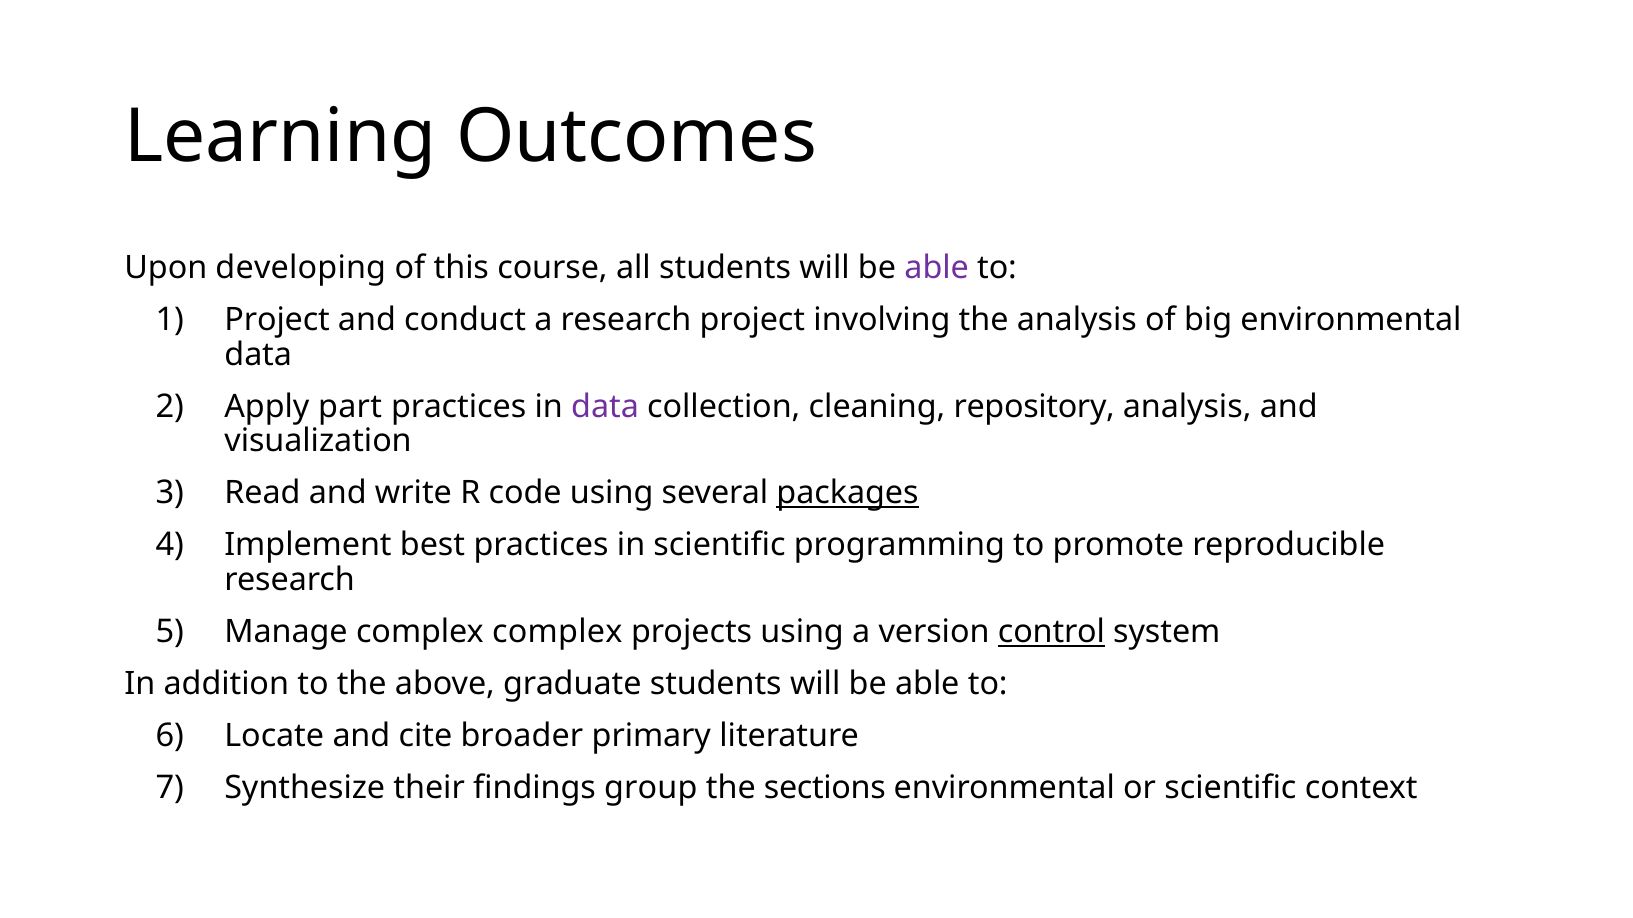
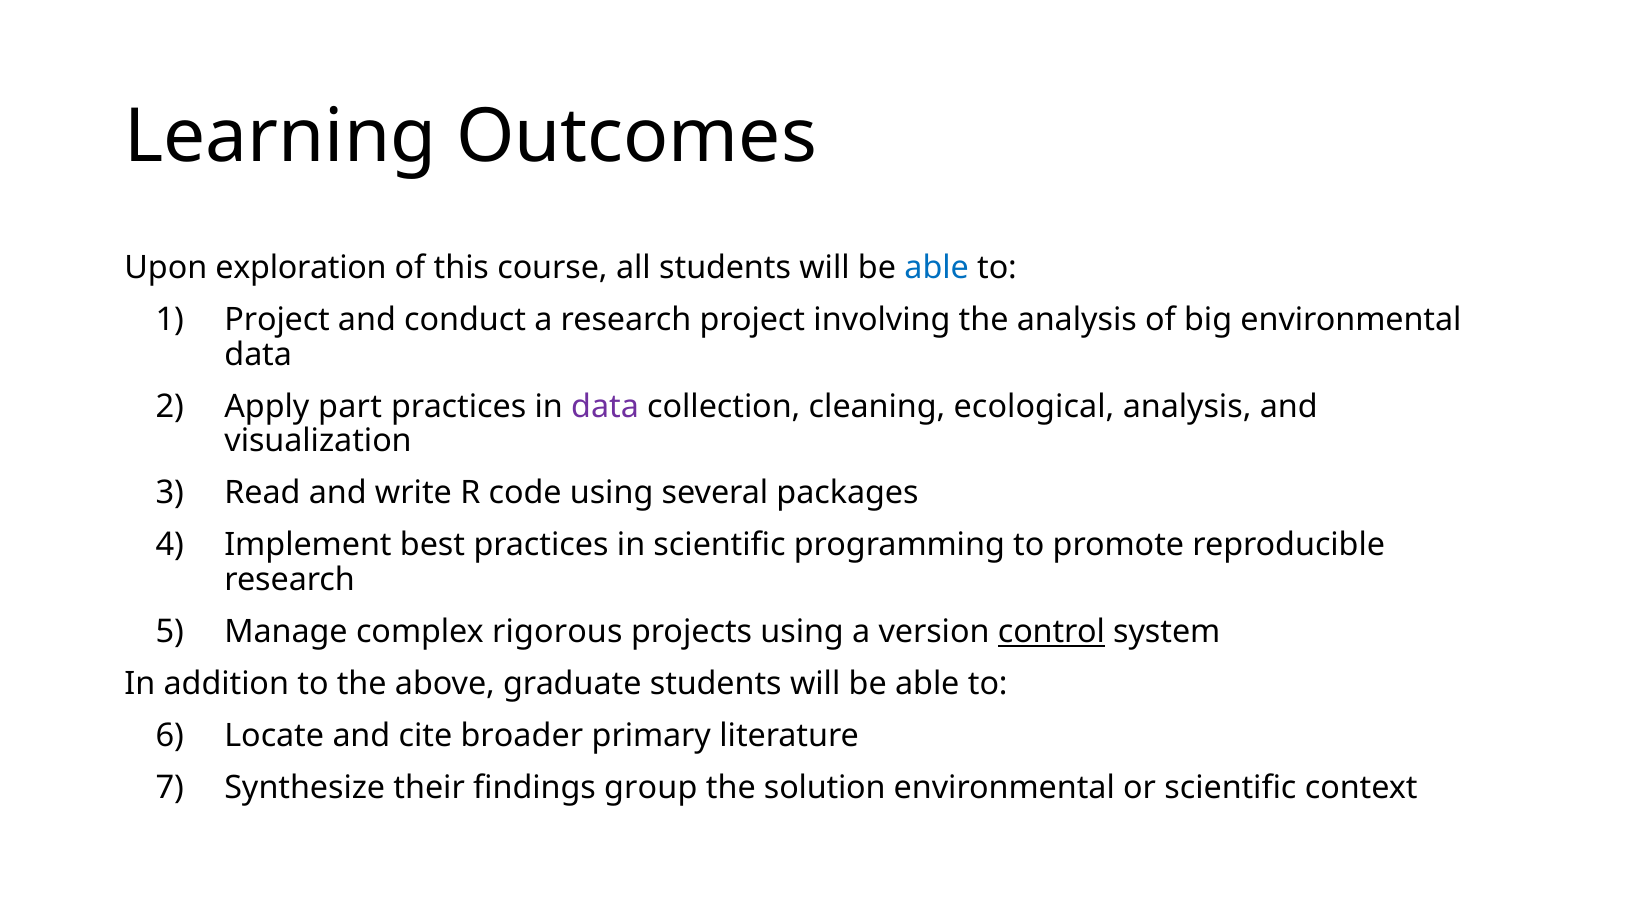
developing: developing -> exploration
able at (937, 268) colour: purple -> blue
repository: repository -> ecological
packages underline: present -> none
complex complex: complex -> rigorous
sections: sections -> solution
